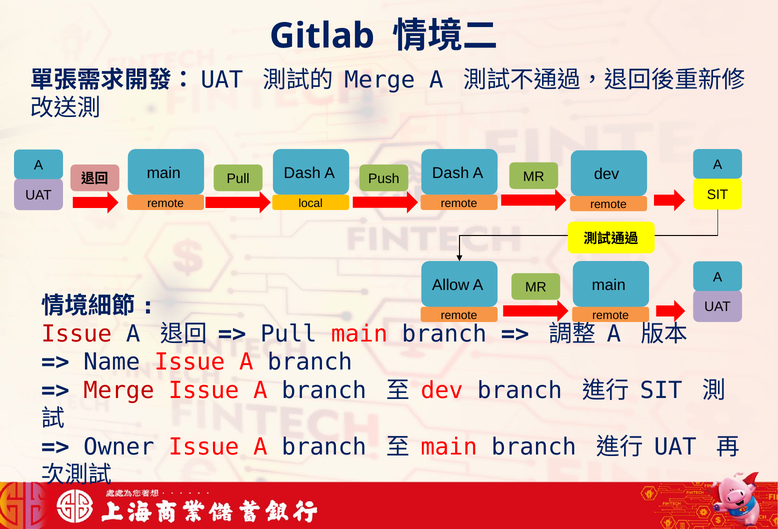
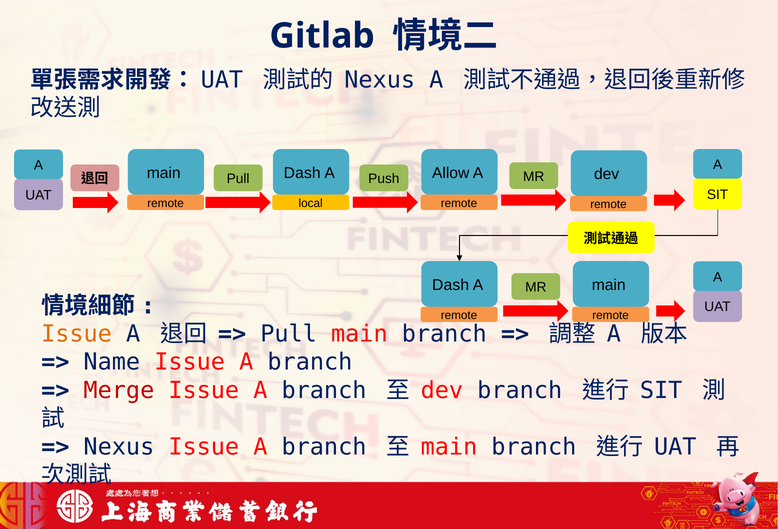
Merge at (380, 80): Merge -> Nexus
Push Dash: Dash -> Allow
Allow at (451, 285): Allow -> Dash
Issue at (77, 334) colour: red -> orange
Owner at (119, 447): Owner -> Nexus
